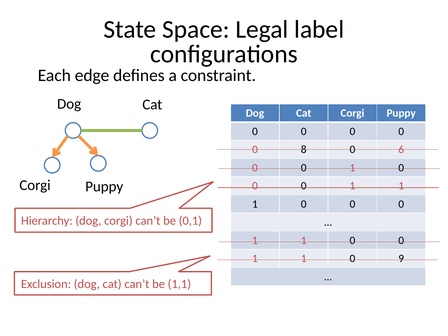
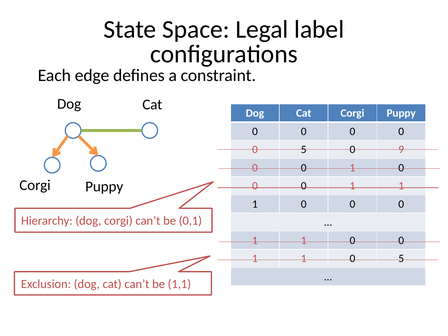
8 at (304, 150): 8 -> 5
6: 6 -> 9
1 0 9: 9 -> 5
